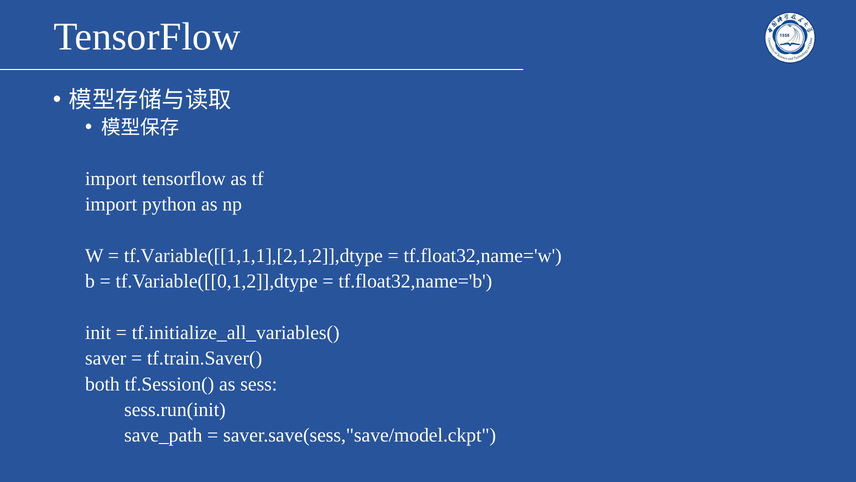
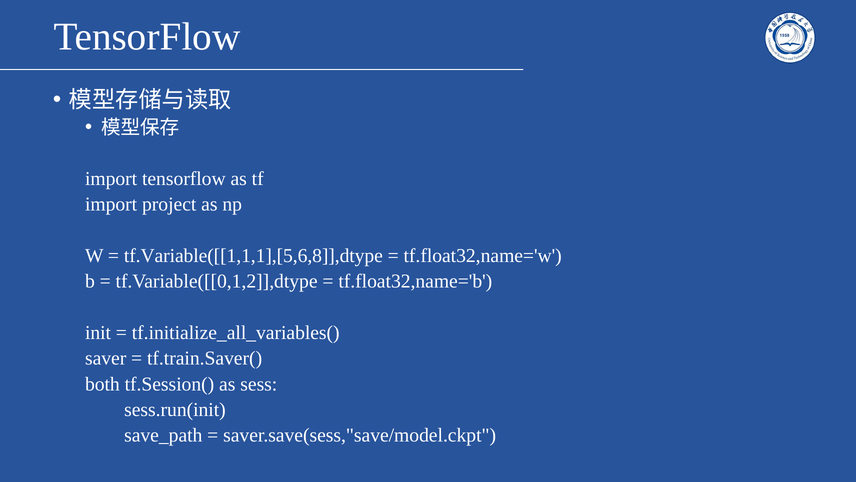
python: python -> project
tf.Variable([[1,1,1],[2,1,2]],dtype: tf.Variable([[1,1,1],[2,1,2]],dtype -> tf.Variable([[1,1,1],[5,6,8]],dtype
